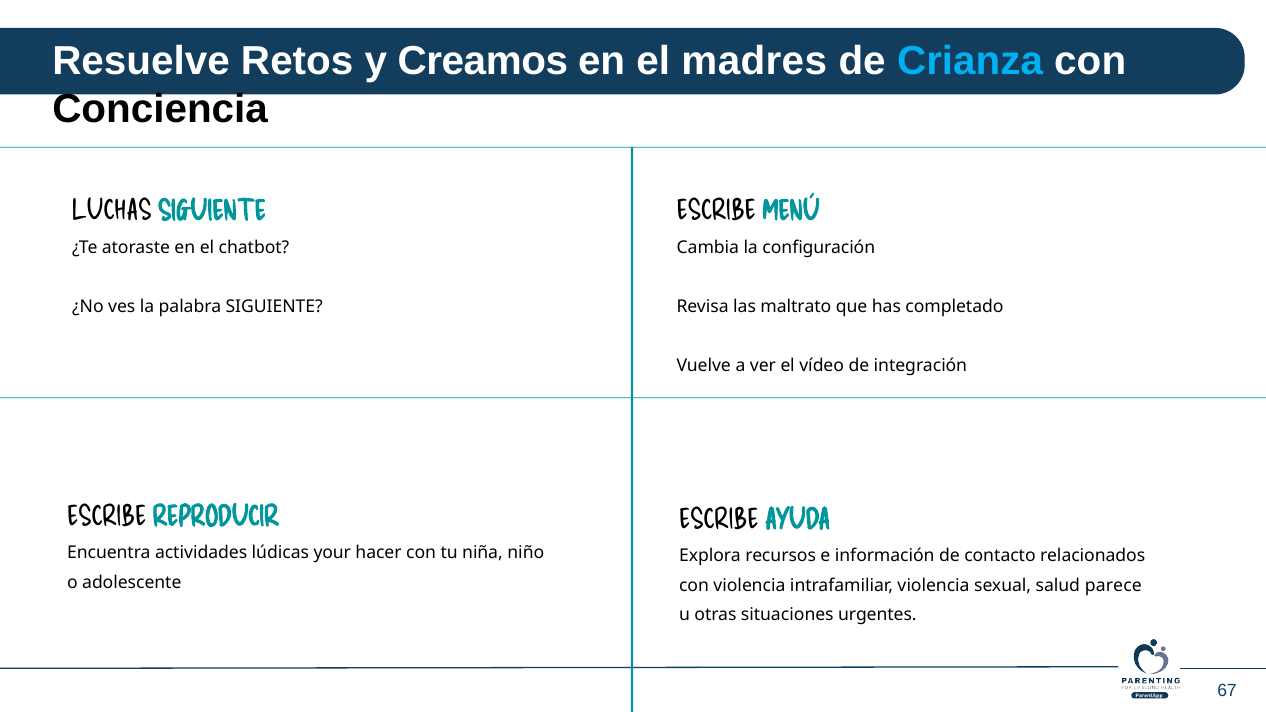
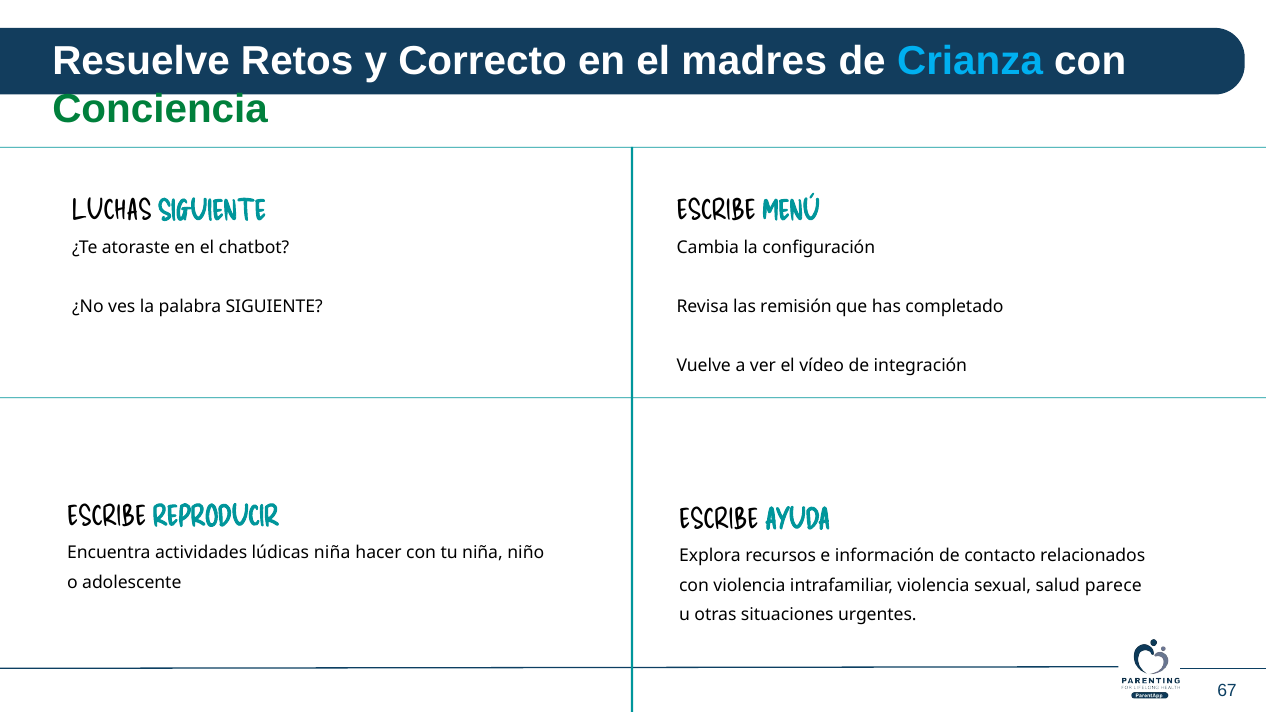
Creamos: Creamos -> Correcto
Conciencia colour: black -> green
maltrato: maltrato -> remisión
lúdicas your: your -> niña
